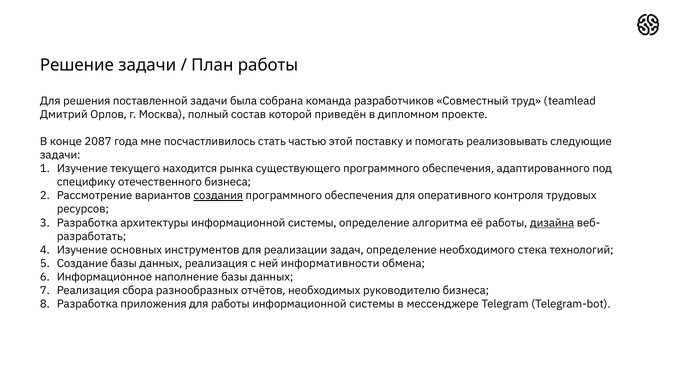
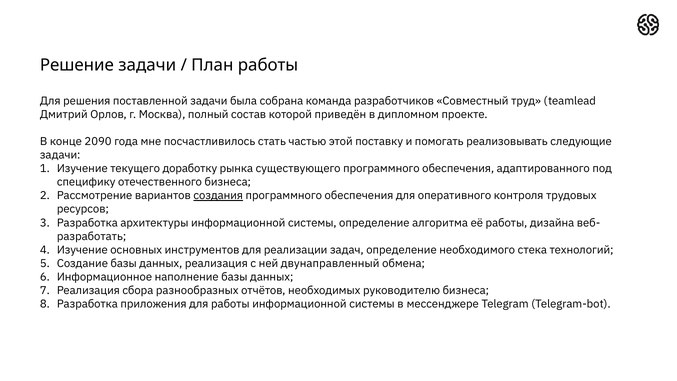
2087: 2087 -> 2090
находится: находится -> доработку
дизайна underline: present -> none
информативности: информативности -> двунаправленный
